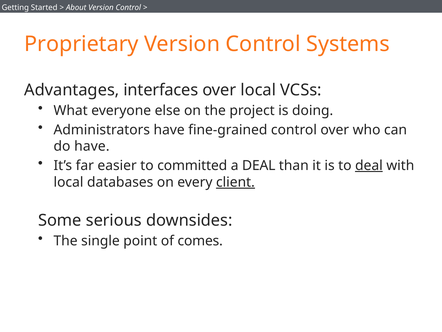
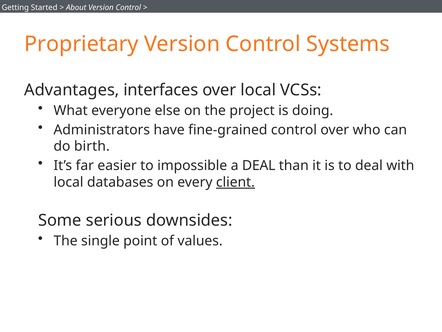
do have: have -> birth
committed: committed -> impossible
deal at (369, 165) underline: present -> none
comes: comes -> values
